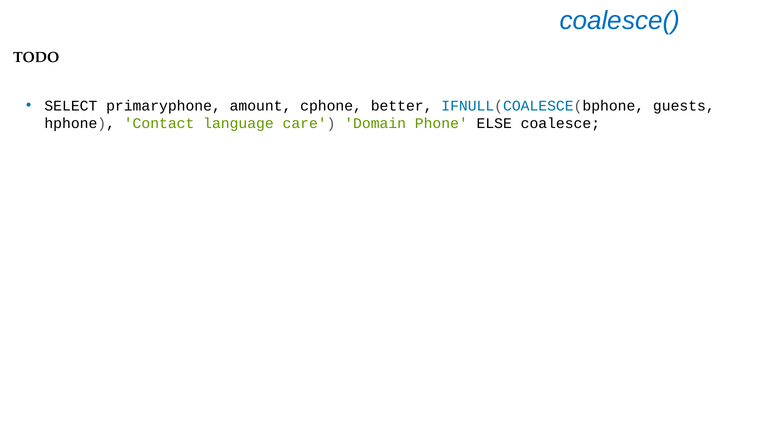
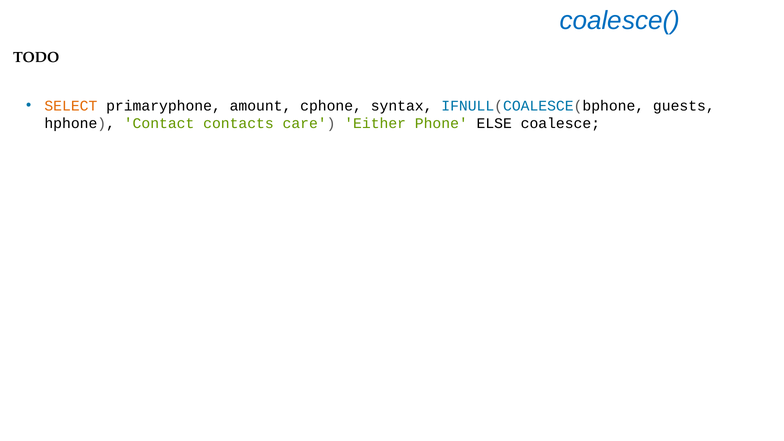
SELECT colour: black -> orange
better: better -> syntax
language: language -> contacts
Domain: Domain -> Either
